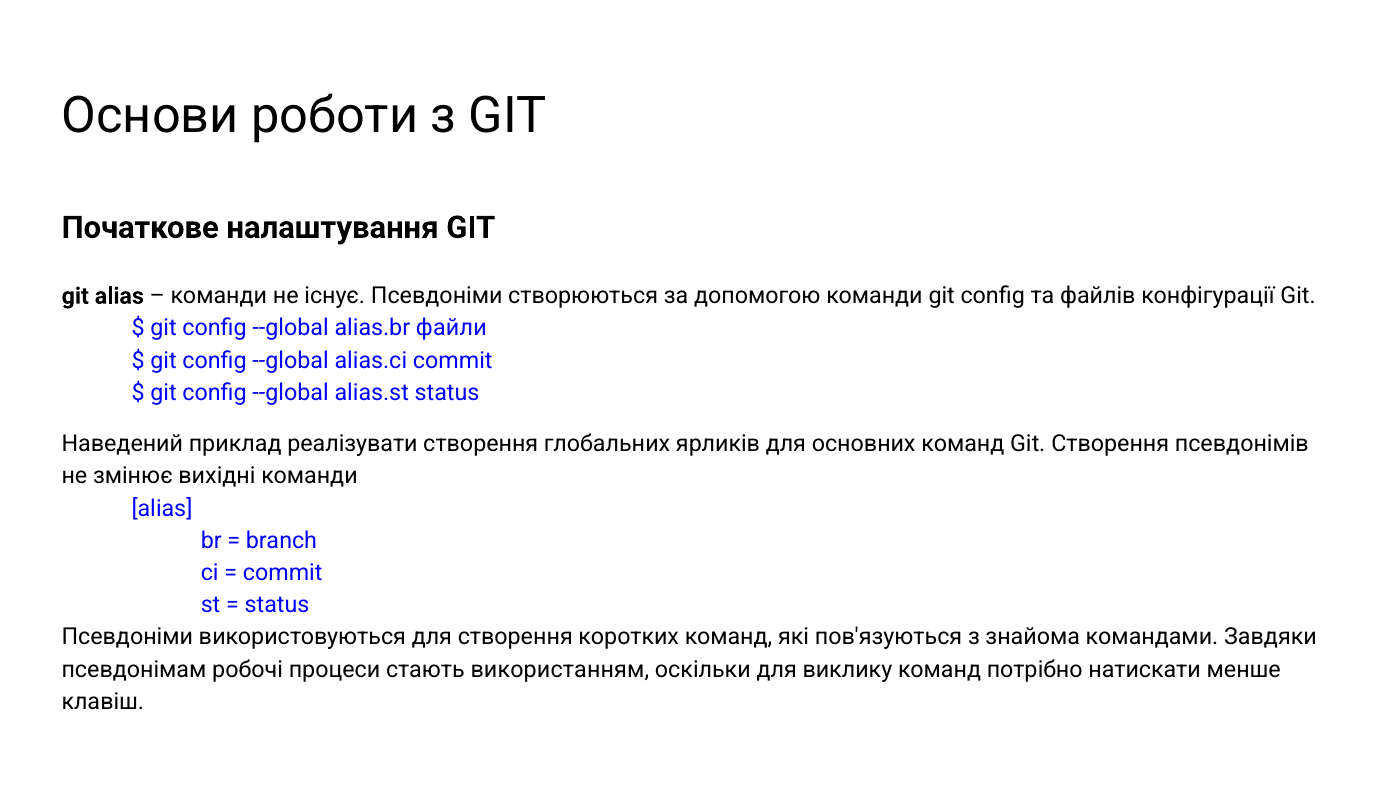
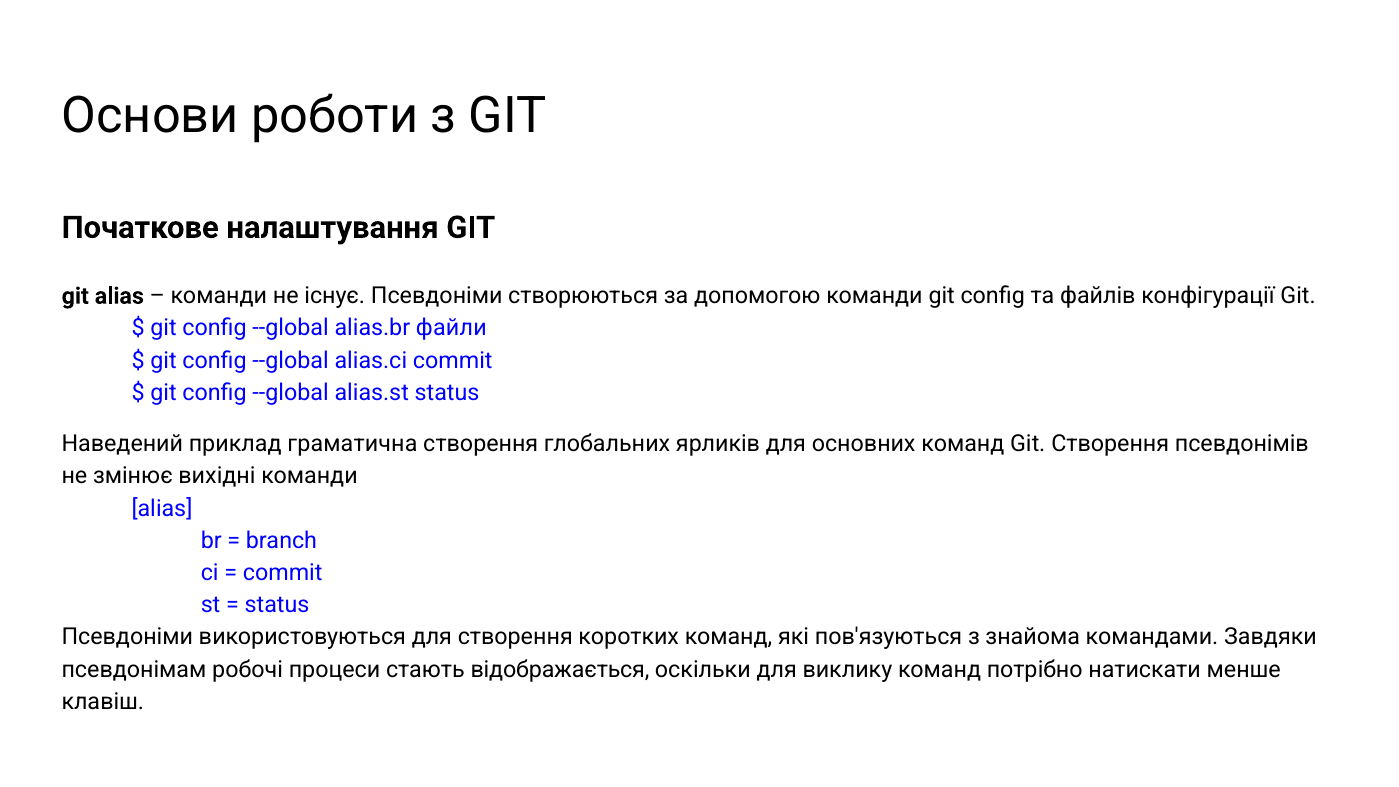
реалізувати: реалізувати -> граматична
використанням: використанням -> відображається
